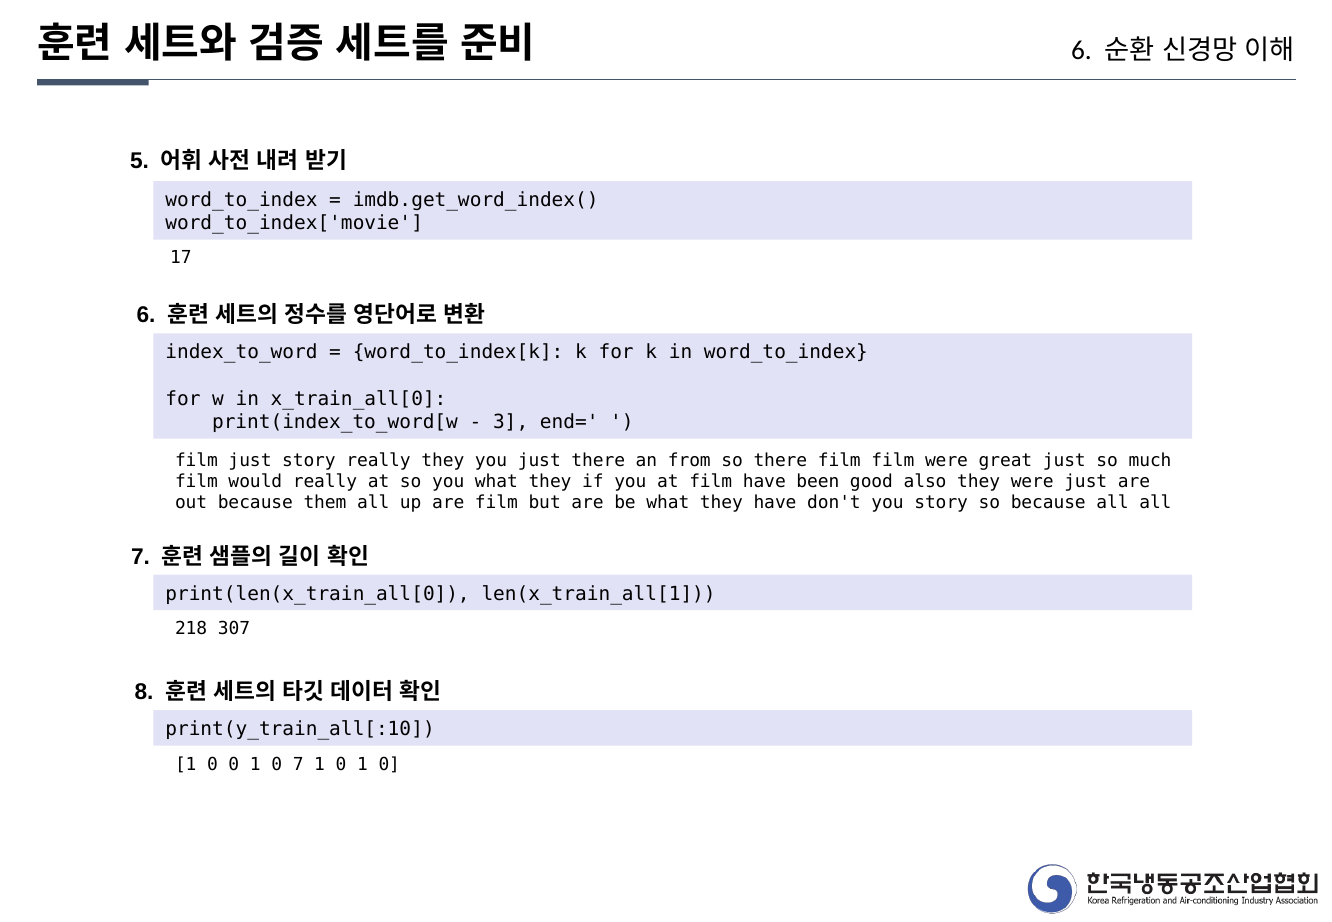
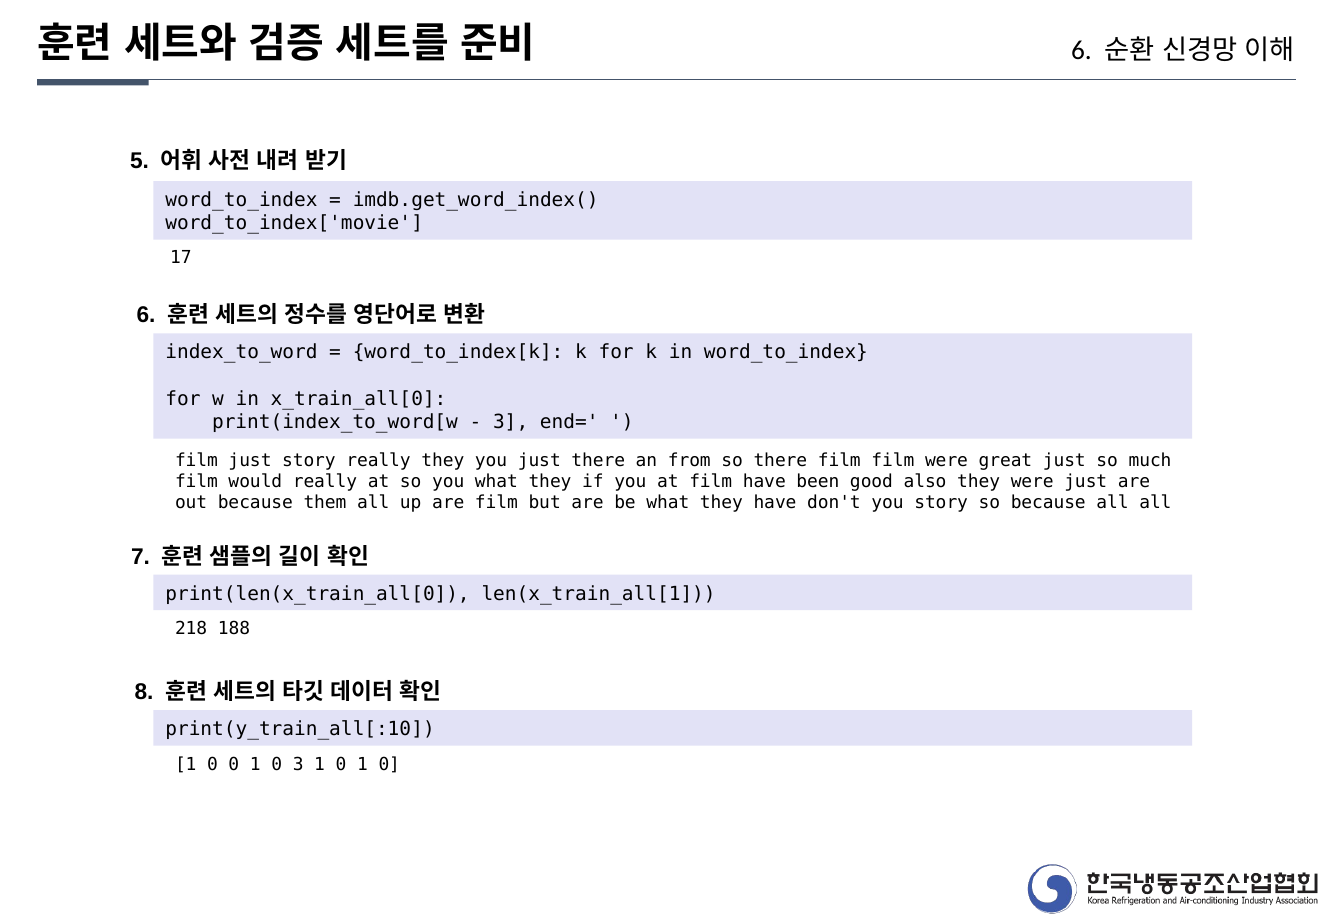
307: 307 -> 188
0 7: 7 -> 3
